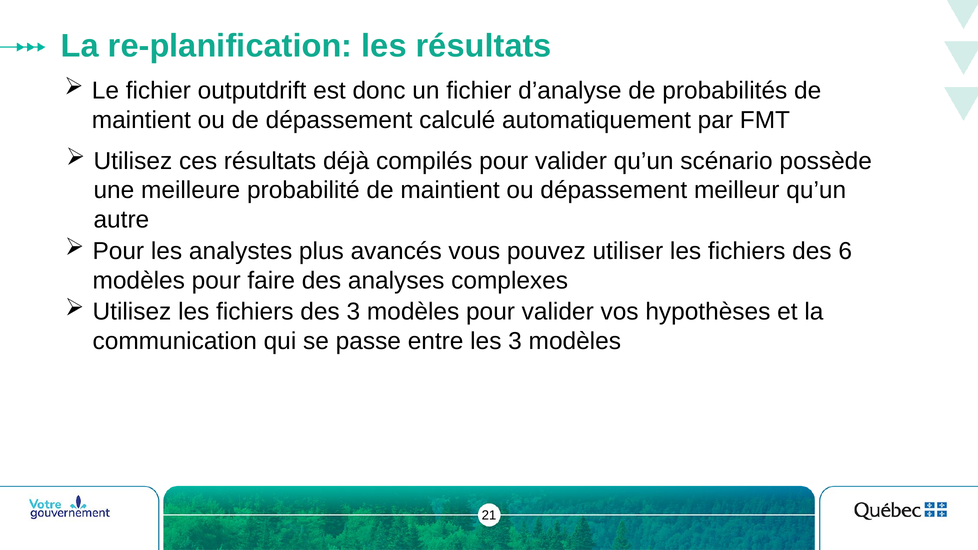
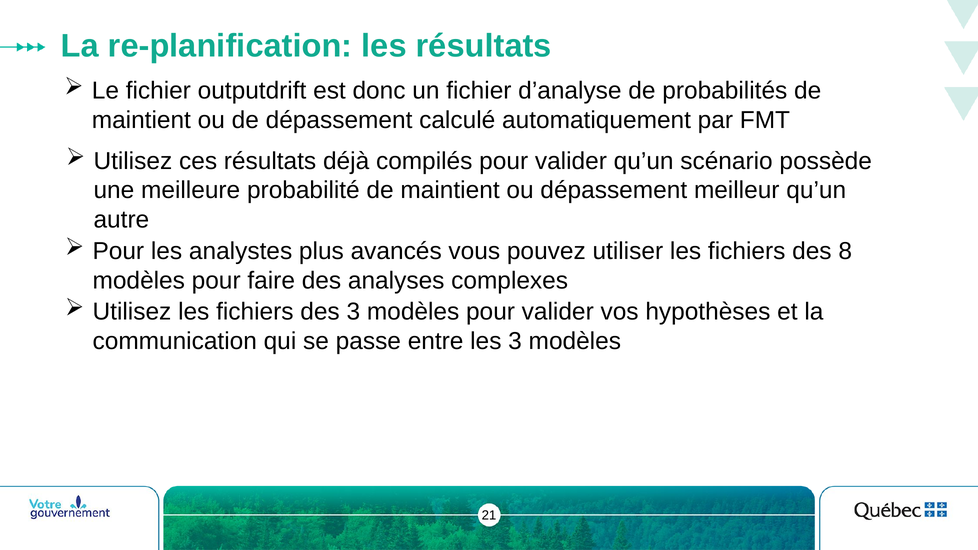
6: 6 -> 8
